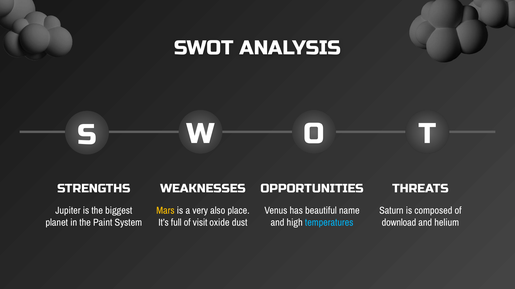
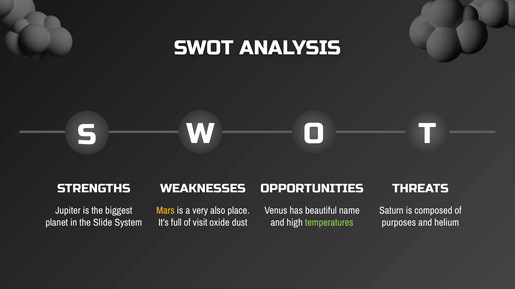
Paint: Paint -> Slide
temperatures colour: light blue -> light green
download: download -> purposes
